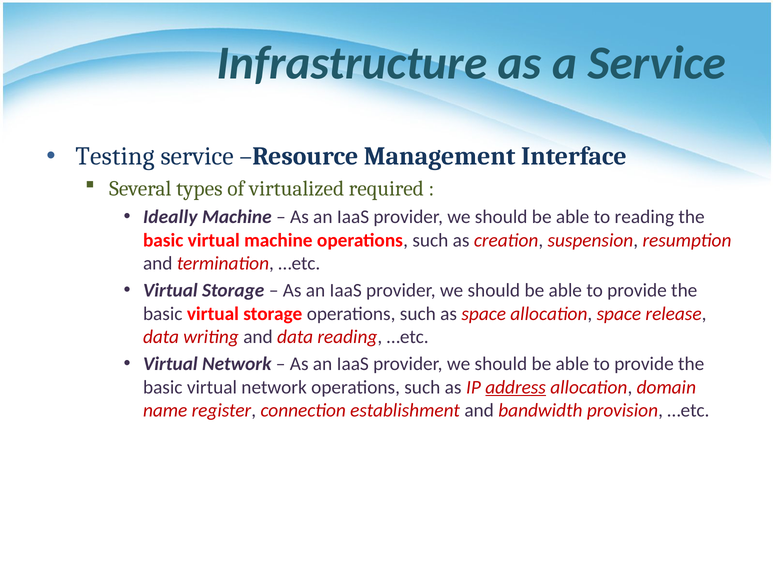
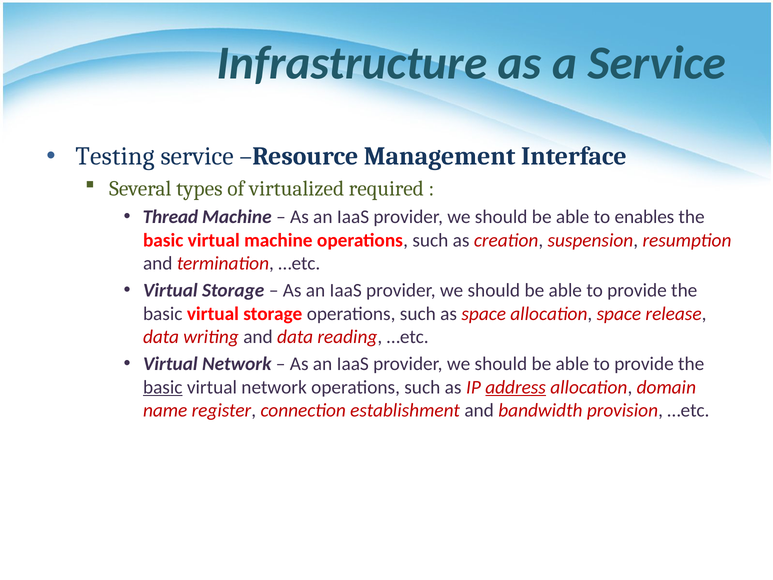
Ideally: Ideally -> Thread
to reading: reading -> enables
basic at (163, 387) underline: none -> present
